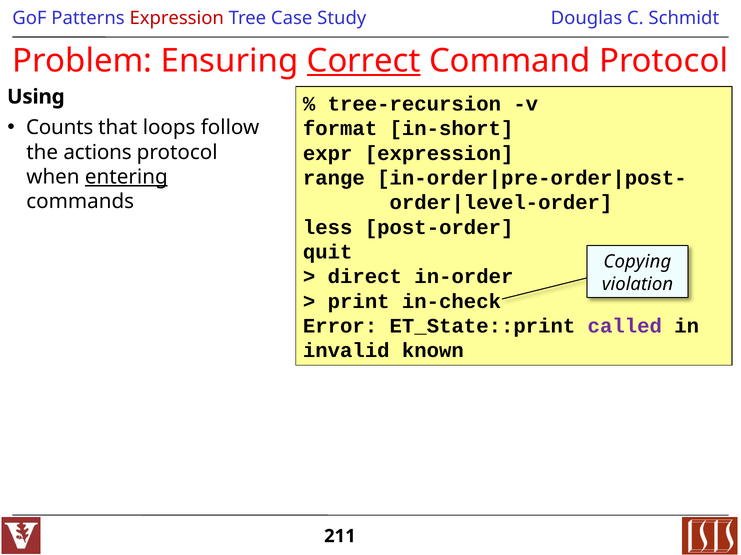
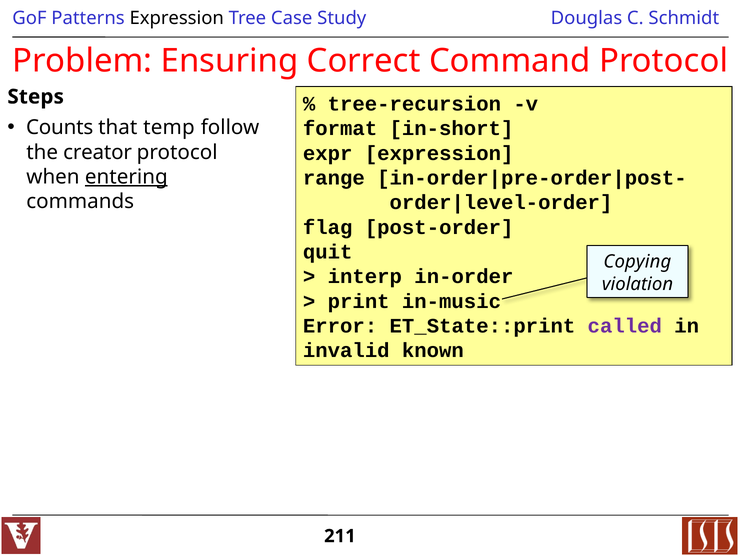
Expression at (177, 18) colour: red -> black
Correct underline: present -> none
Using: Using -> Steps
loops: loops -> temp
actions: actions -> creator
less: less -> flag
direct: direct -> interp
in-check: in-check -> in-music
